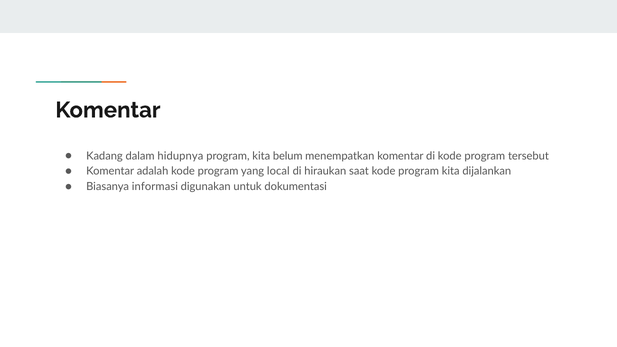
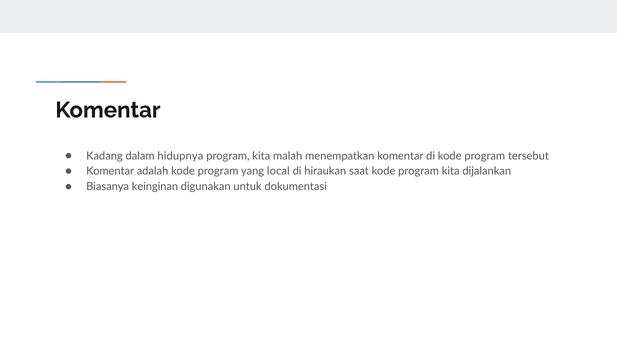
belum: belum -> malah
informasi: informasi -> keinginan
